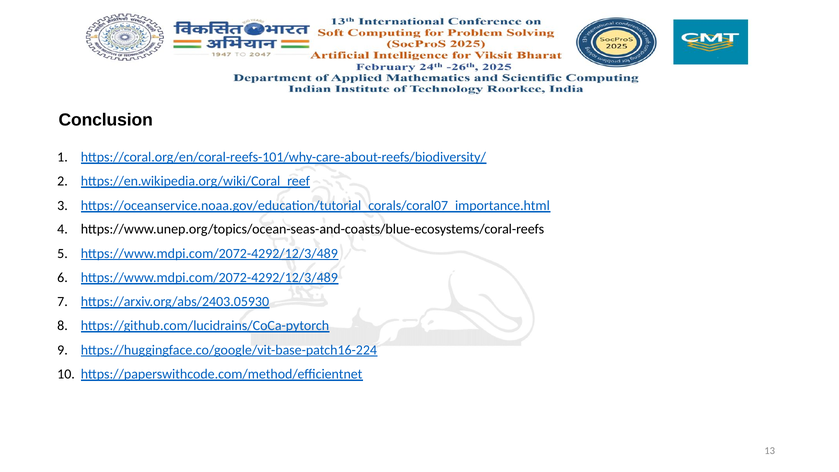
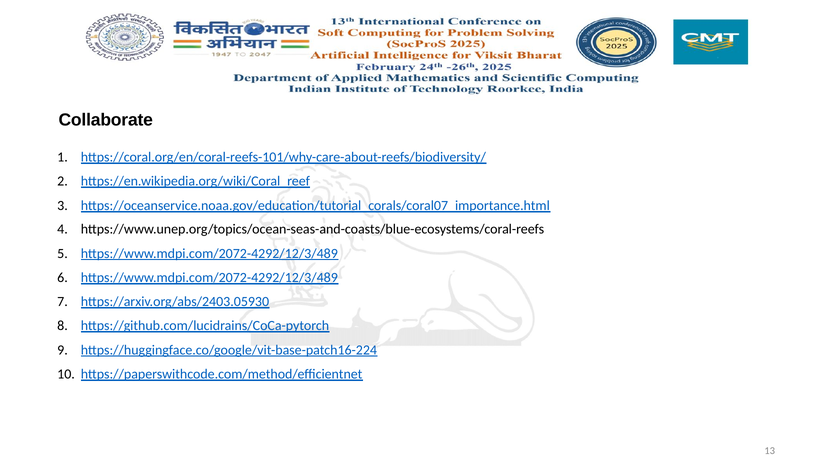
Conclusion: Conclusion -> Collaborate
